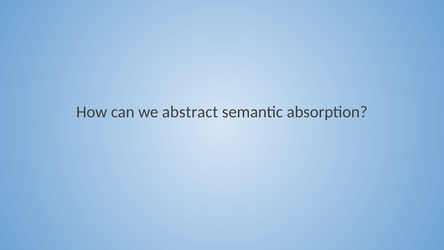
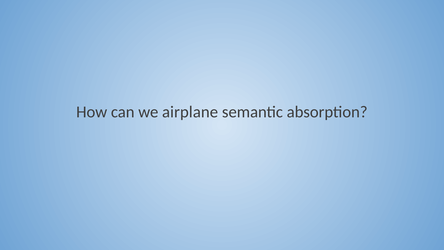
abstract: abstract -> airplane
